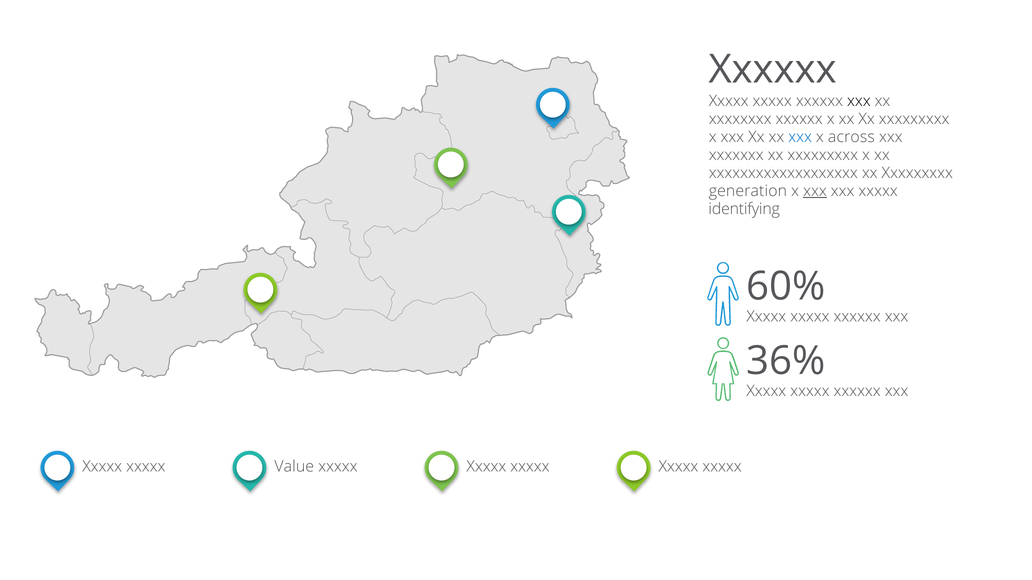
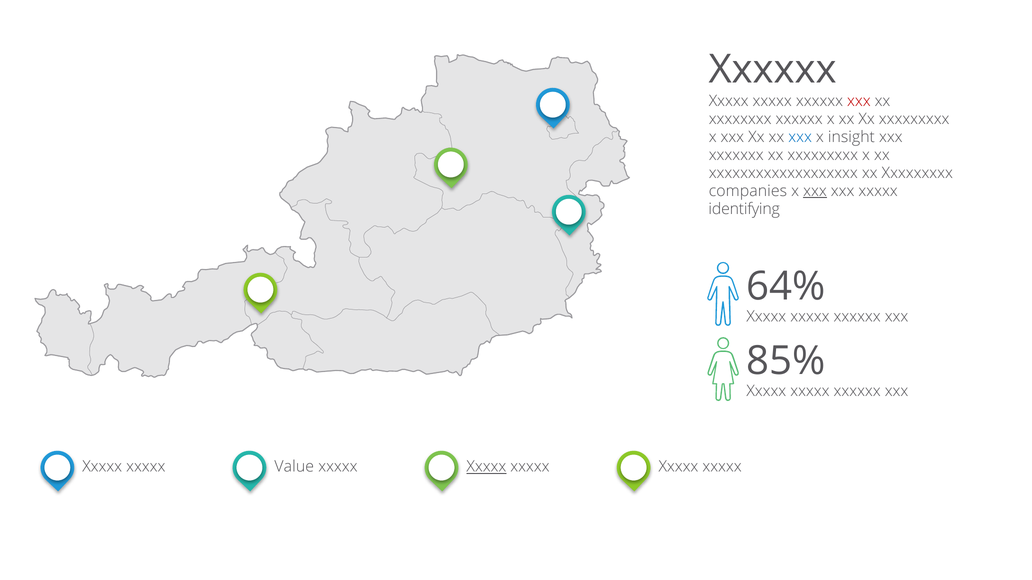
xxx at (859, 101) colour: black -> red
across: across -> insight
generation: generation -> companies
60%: 60% -> 64%
36%: 36% -> 85%
Xxxxx at (486, 467) underline: none -> present
